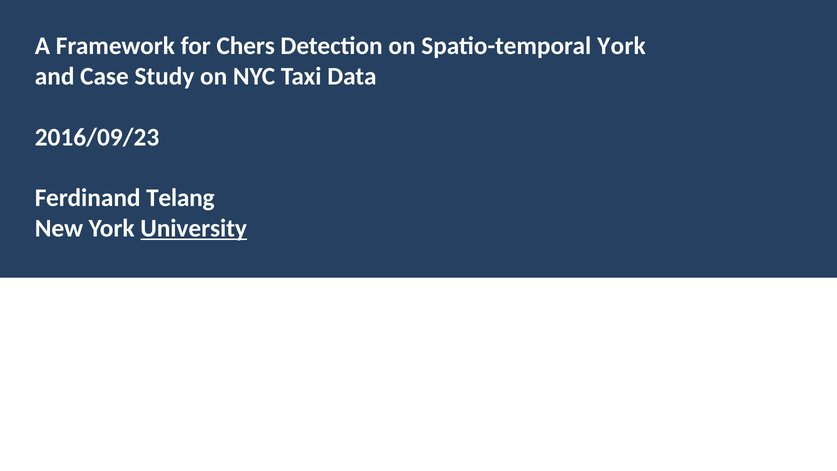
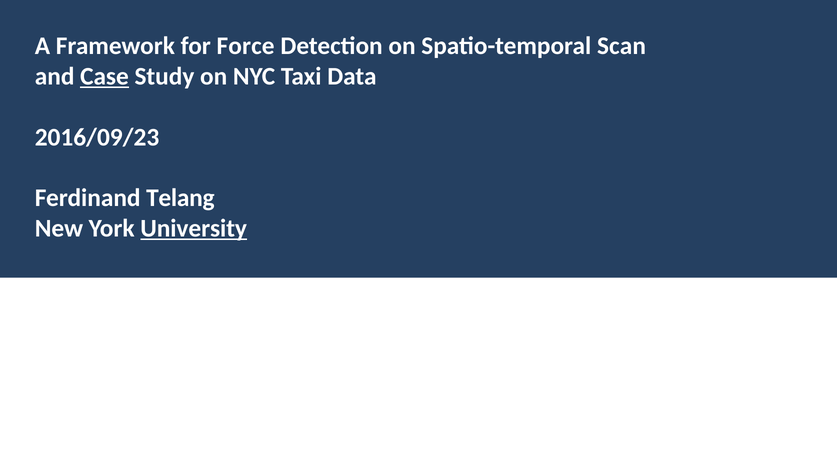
Chers: Chers -> Force
Spatio-temporal York: York -> Scan
Case underline: none -> present
